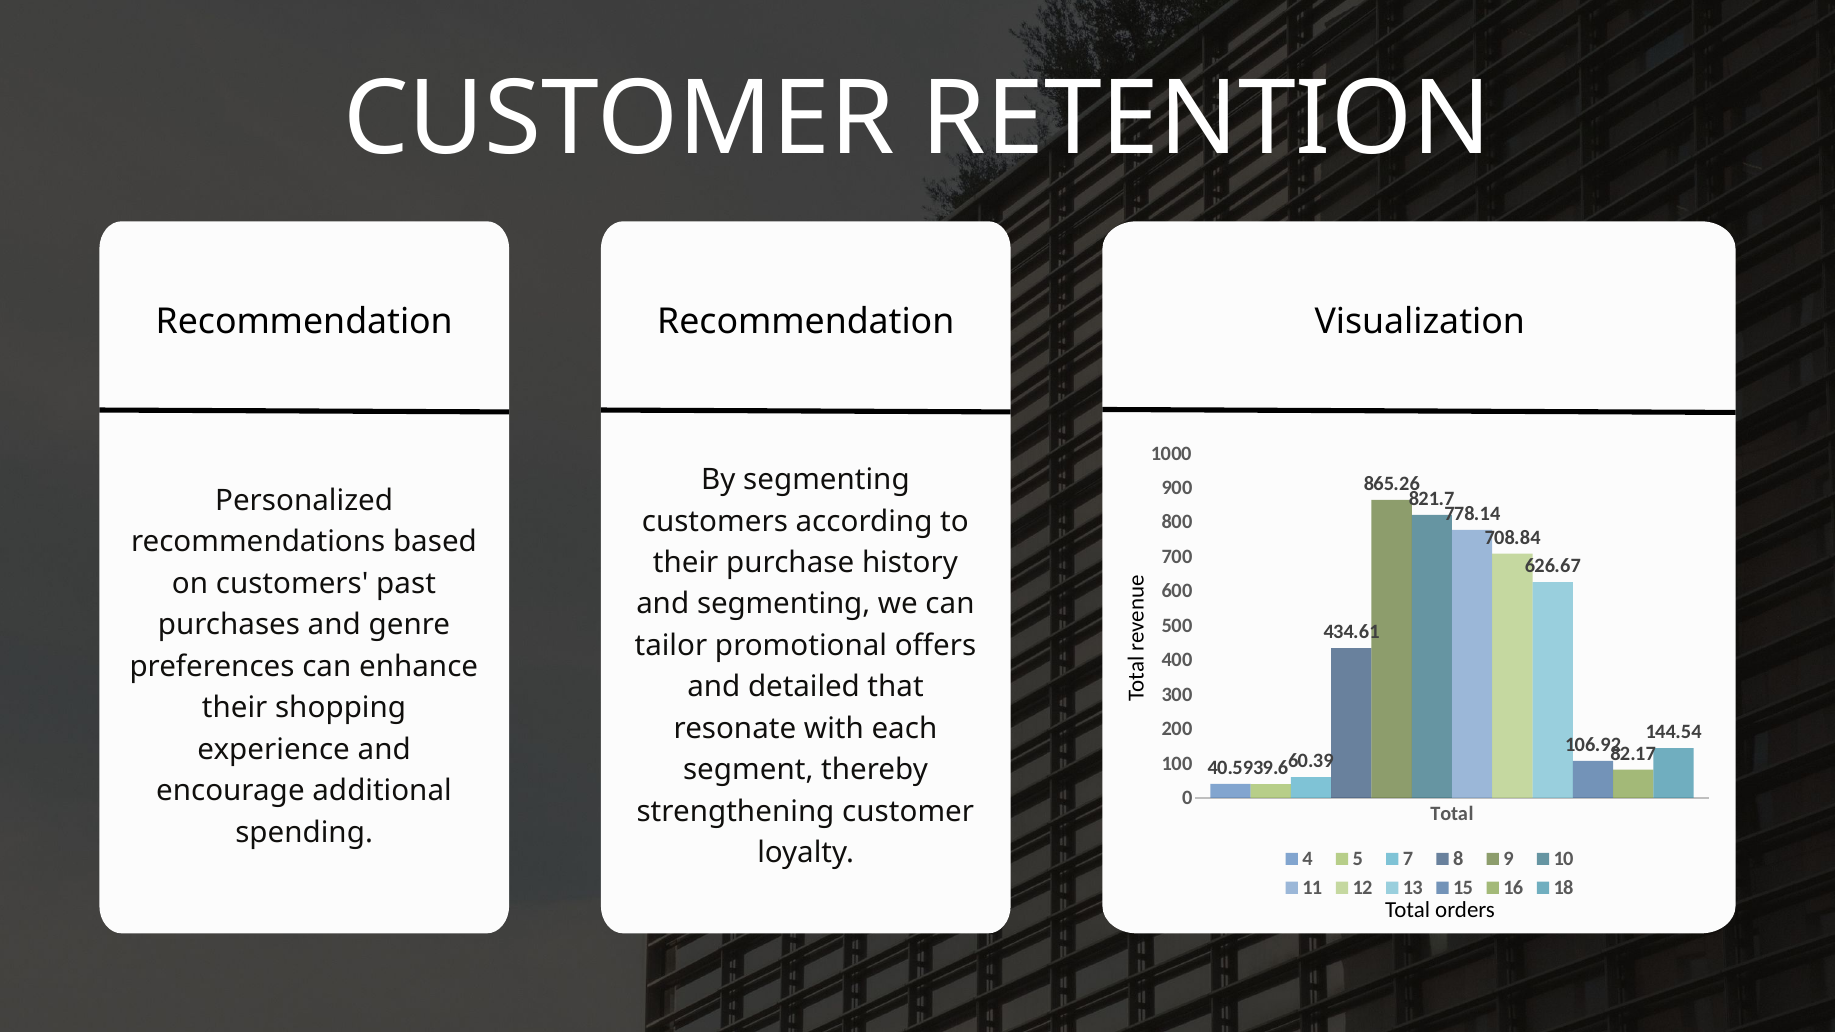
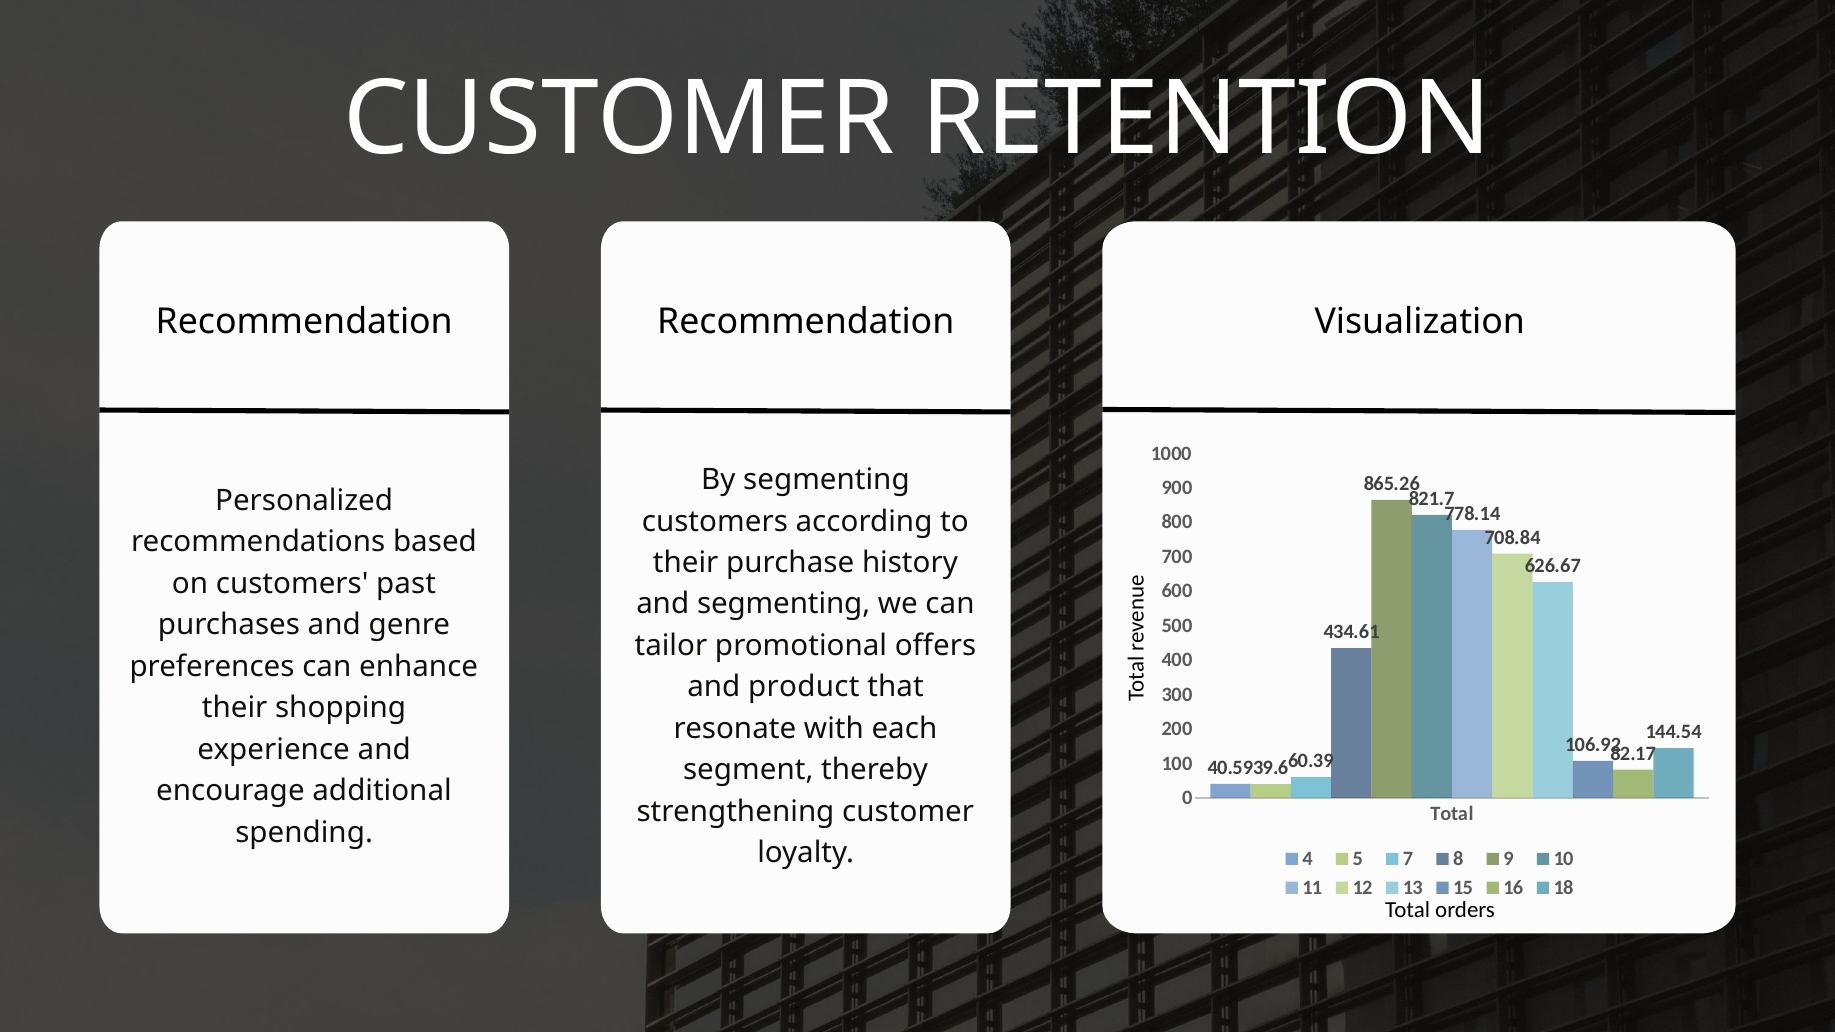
detailed: detailed -> product
